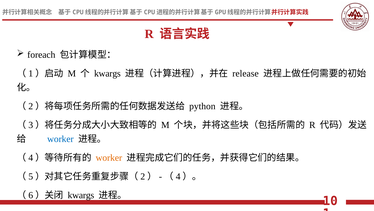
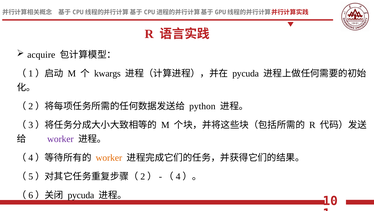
foreach: foreach -> acquire
release at (246, 73): release -> pycuda
worker at (60, 139) colour: blue -> purple
kwargs at (81, 195): kwargs -> pycuda
